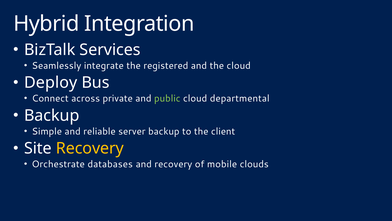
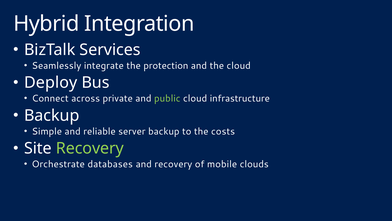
registered: registered -> protection
departmental: departmental -> infrastructure
client: client -> costs
Recovery at (90, 148) colour: yellow -> light green
